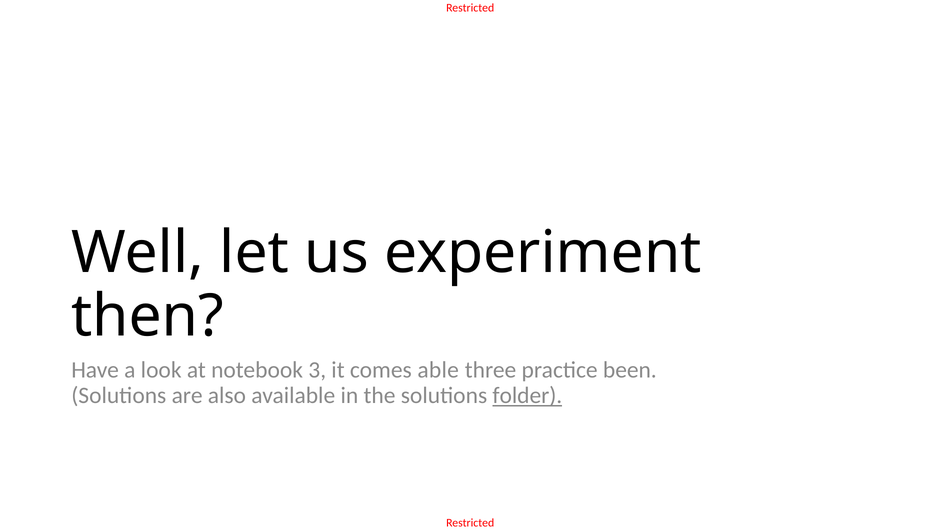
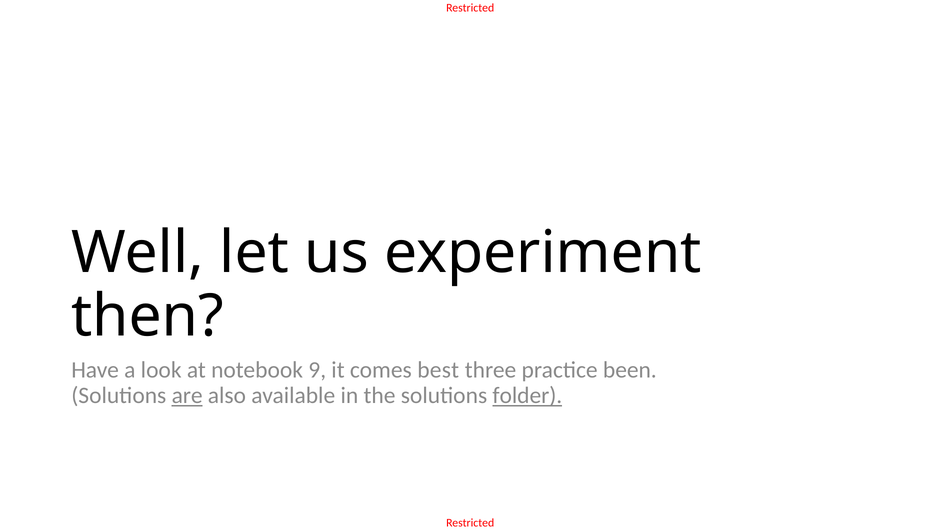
3: 3 -> 9
able: able -> best
are underline: none -> present
